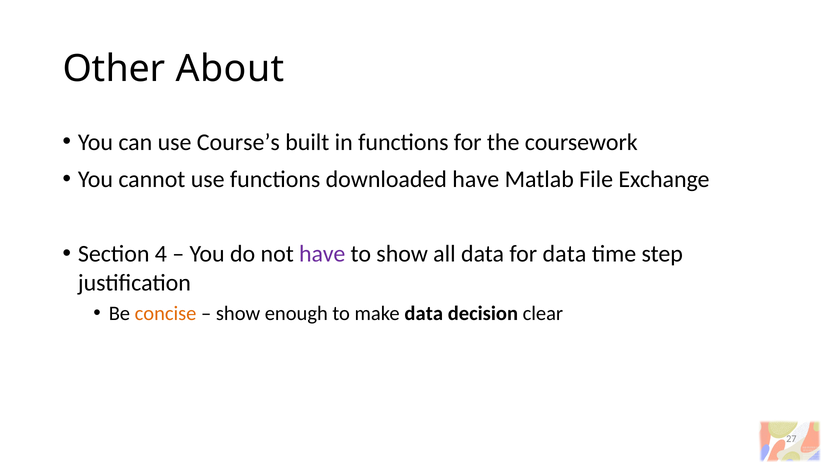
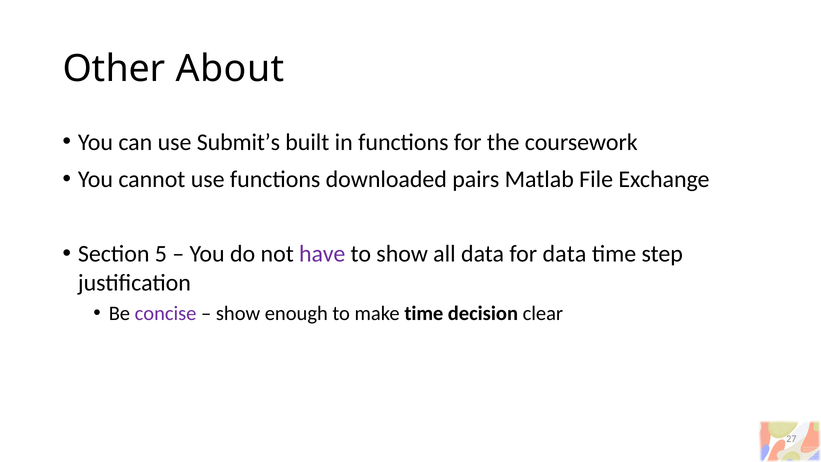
Course’s: Course’s -> Submit’s
downloaded have: have -> pairs
4: 4 -> 5
concise colour: orange -> purple
make data: data -> time
